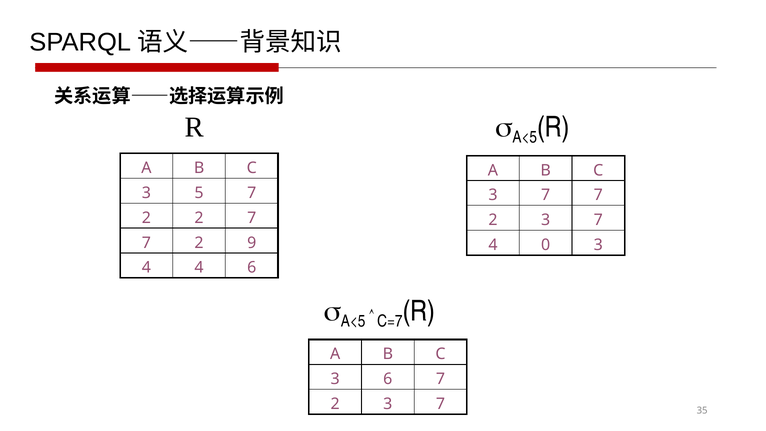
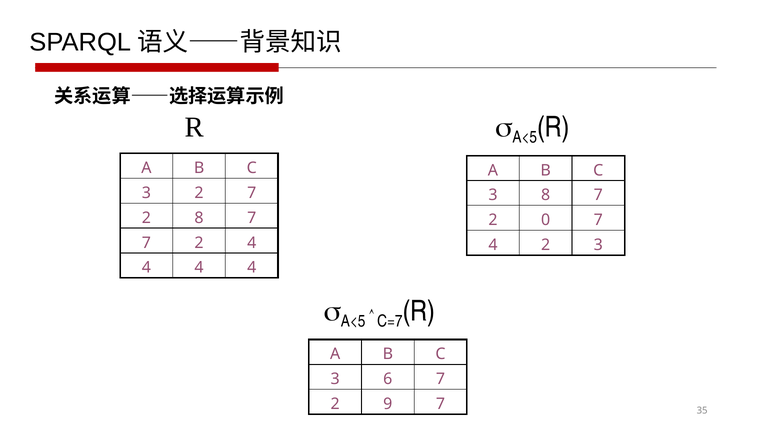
3 5: 5 -> 2
7 at (546, 195): 7 -> 8
2 2: 2 -> 8
3 at (546, 220): 3 -> 0
2 9: 9 -> 4
4 0: 0 -> 2
6 at (252, 268): 6 -> 4
3 at (388, 404): 3 -> 9
